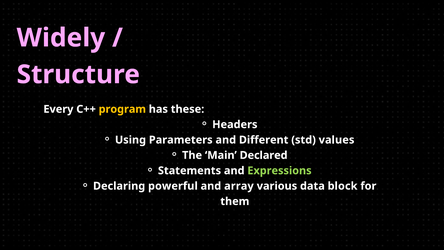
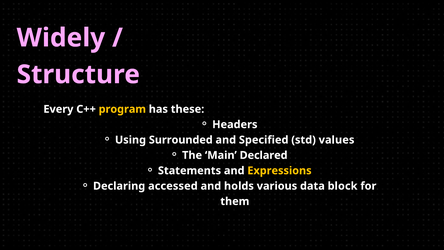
Parameters: Parameters -> Surrounded
Different: Different -> Specified
Expressions colour: light green -> yellow
powerful: powerful -> accessed
array: array -> holds
